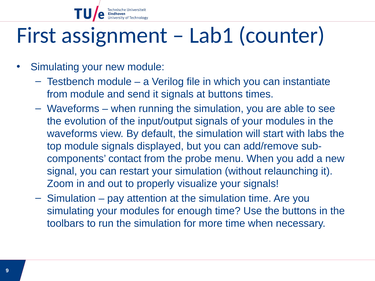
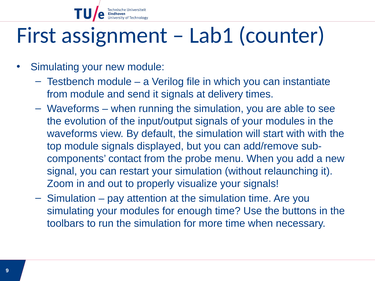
at buttons: buttons -> delivery
with labs: labs -> with
